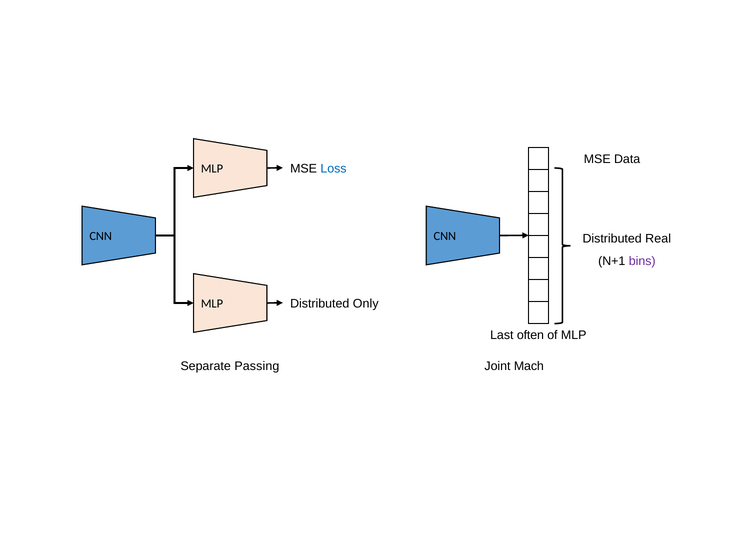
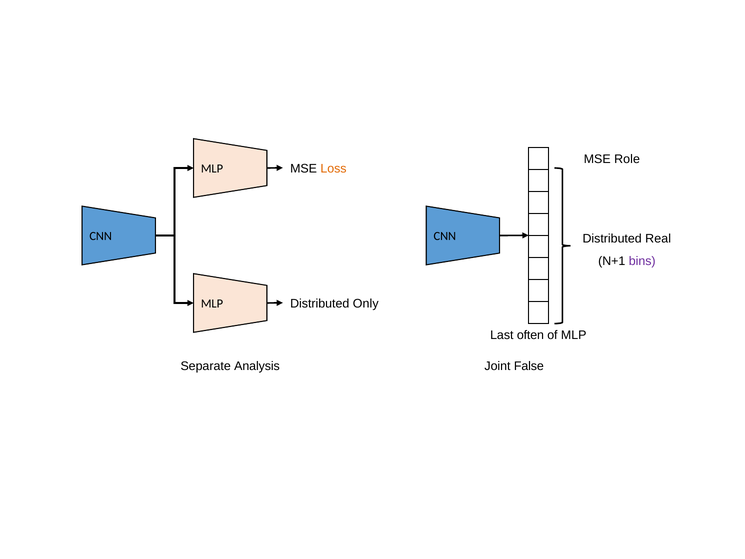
Data: Data -> Role
Loss colour: blue -> orange
Passing: Passing -> Analysis
Mach: Mach -> False
